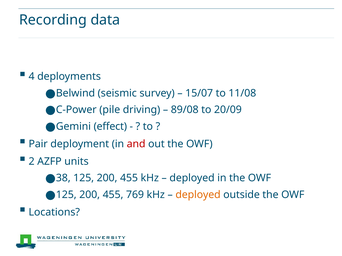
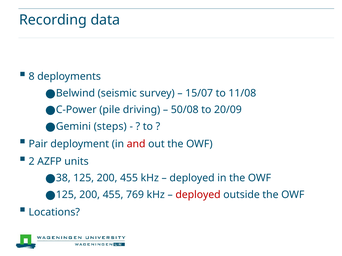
4: 4 -> 8
89/08: 89/08 -> 50/08
effect: effect -> steps
deployed at (198, 195) colour: orange -> red
